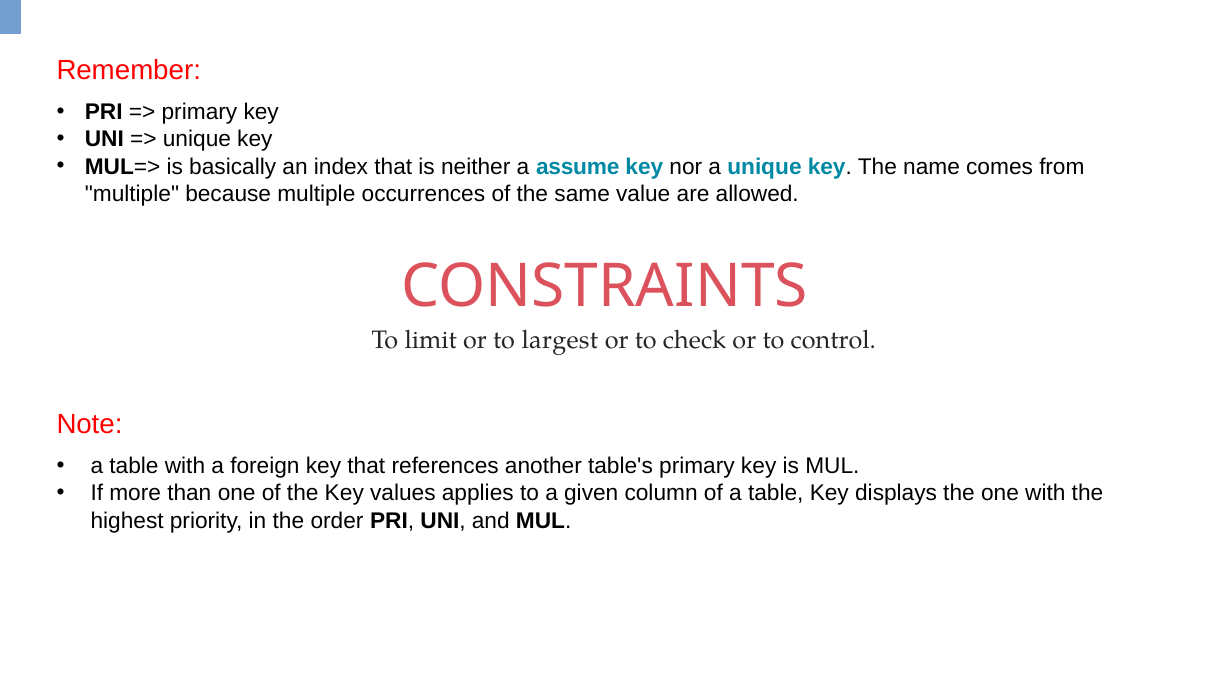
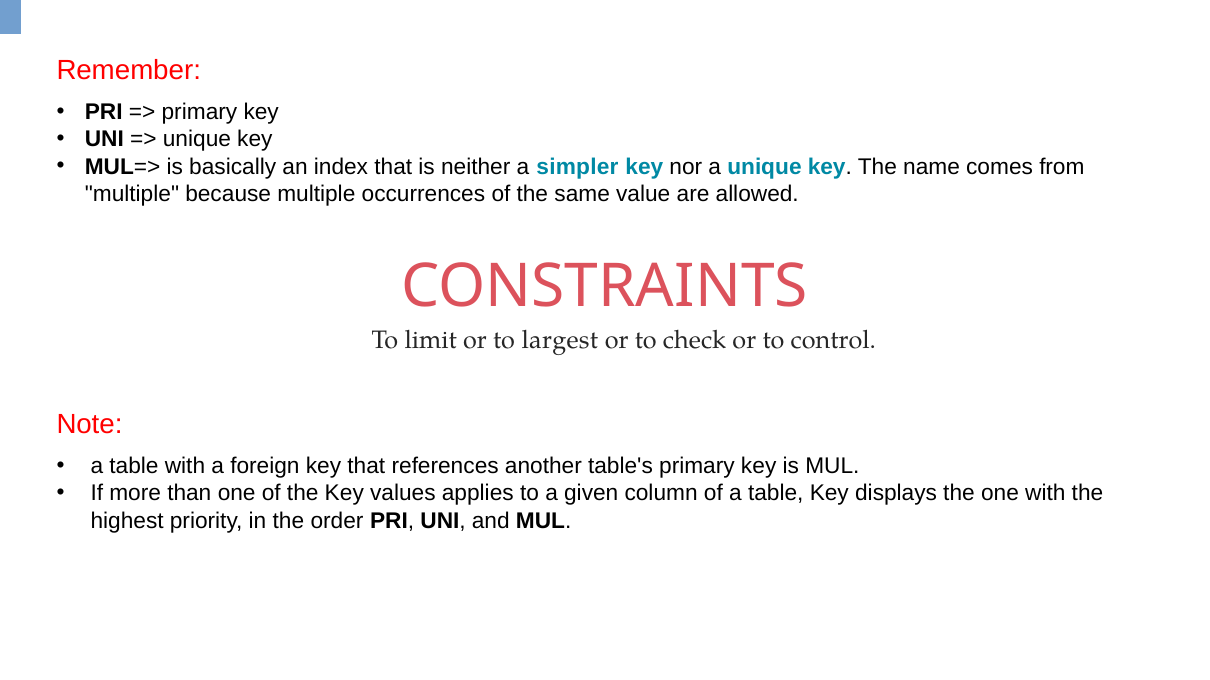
assume: assume -> simpler
